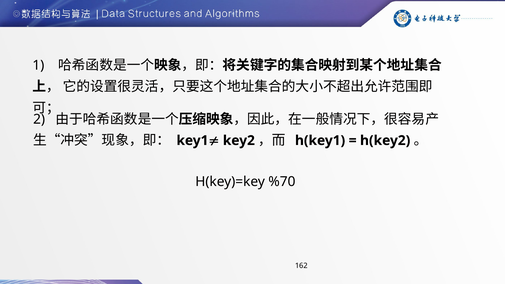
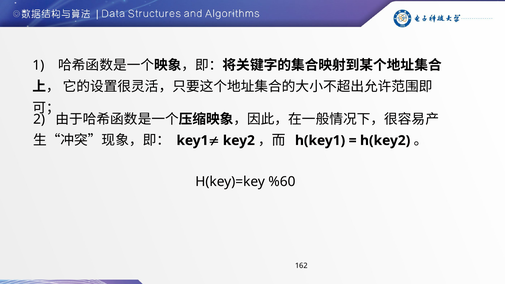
%70: %70 -> %60
